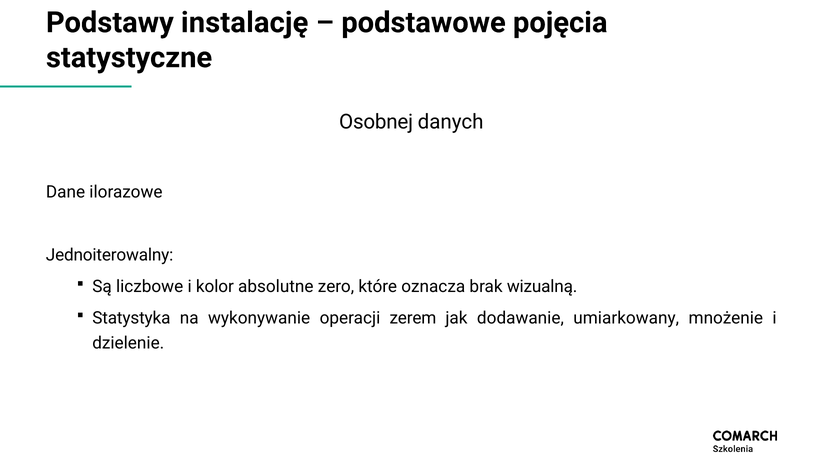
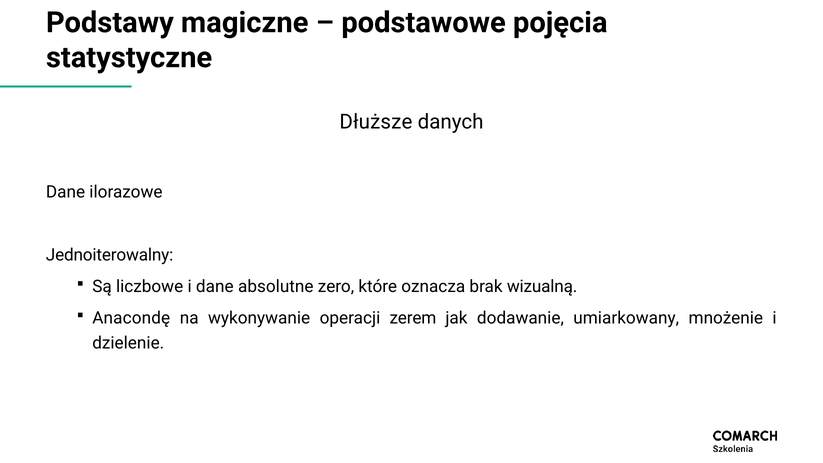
instalację: instalację -> magiczne
Osobnej: Osobnej -> Dłuższe
i kolor: kolor -> dane
Statystyka: Statystyka -> Anacondę
